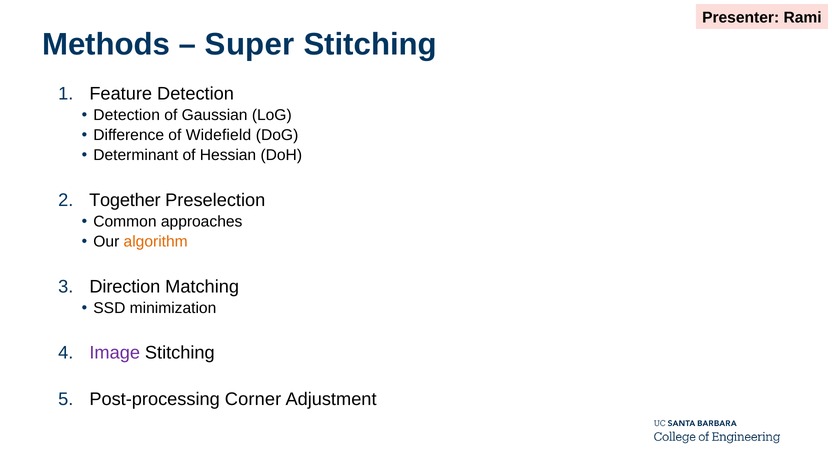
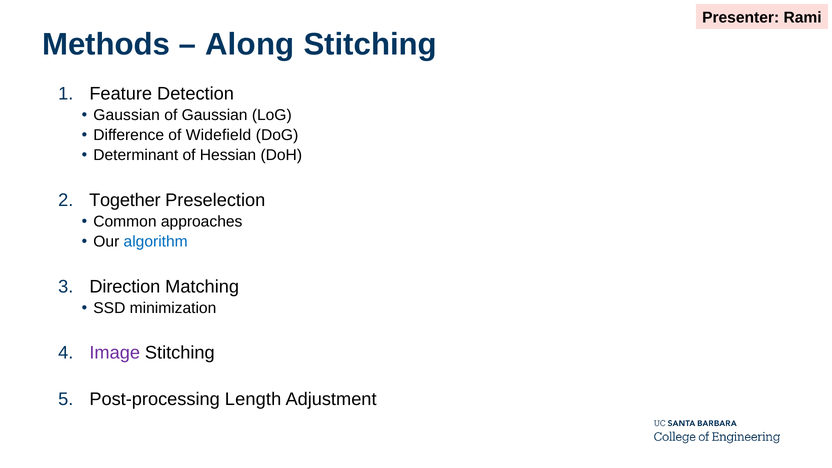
Super: Super -> Along
Detection at (127, 115): Detection -> Gaussian
algorithm colour: orange -> blue
Corner: Corner -> Length
